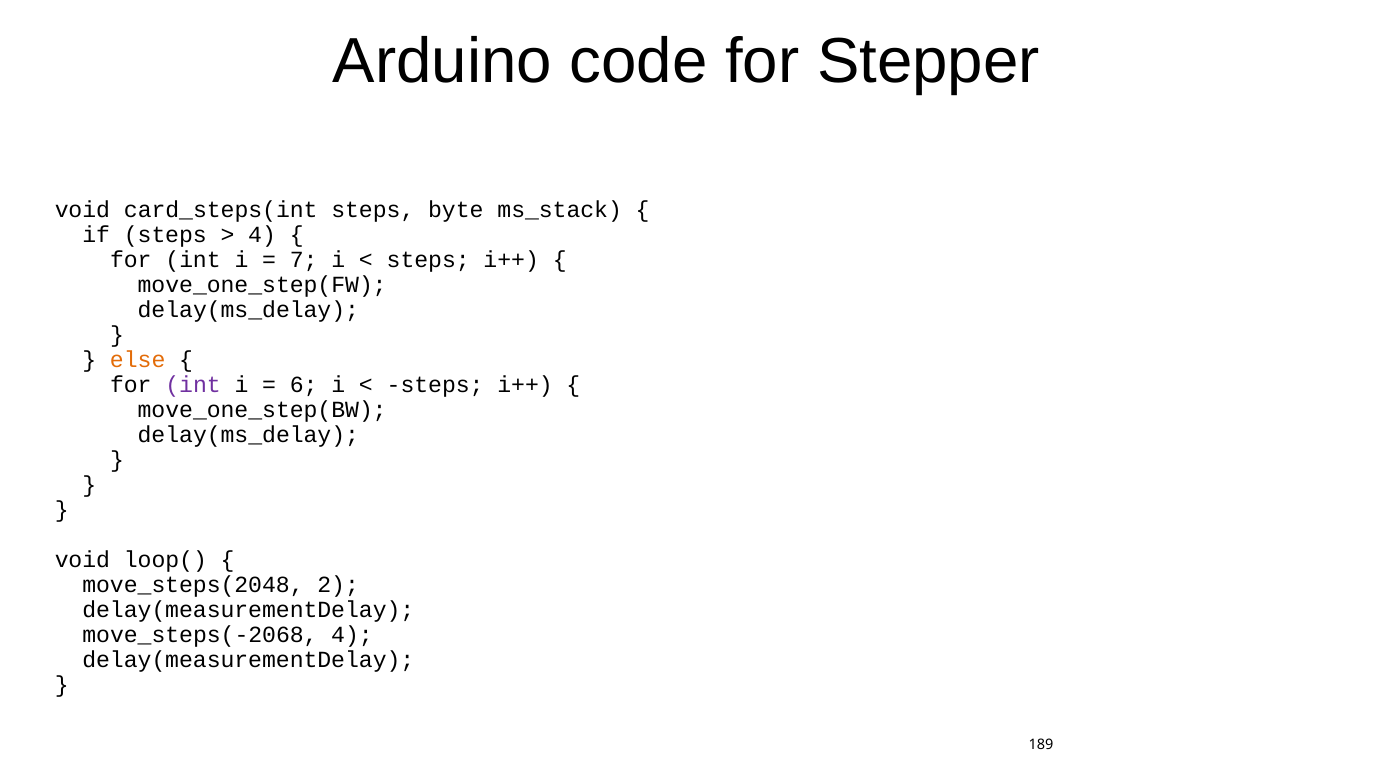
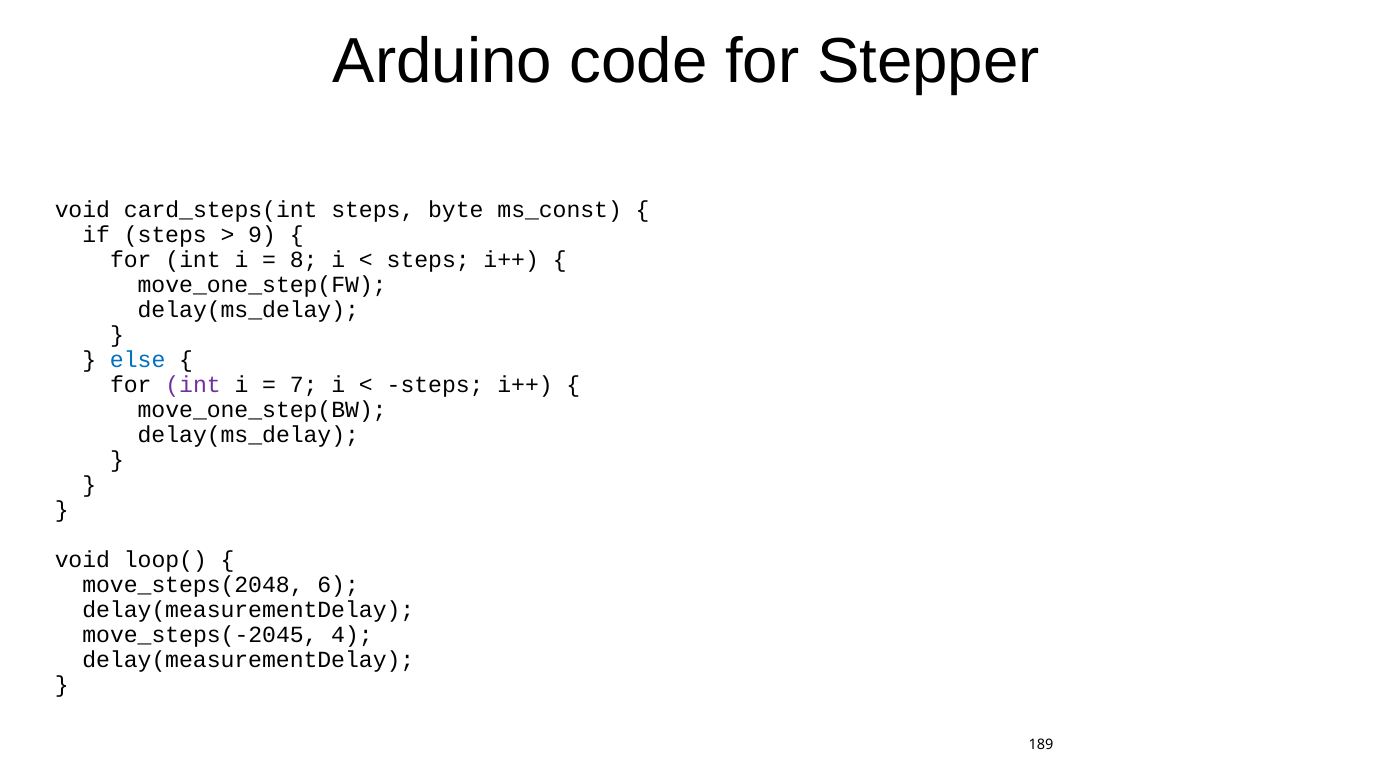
ms_stack: ms_stack -> ms_const
4 at (262, 235): 4 -> 9
7: 7 -> 8
else colour: orange -> blue
6: 6 -> 7
2: 2 -> 6
move_steps(-2068: move_steps(-2068 -> move_steps(-2045
